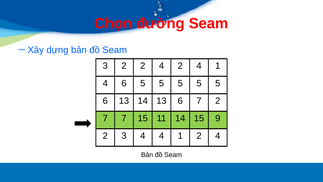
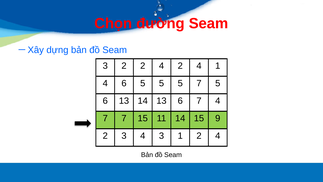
5 at (199, 83): 5 -> 7
7 2: 2 -> 4
4 4: 4 -> 3
